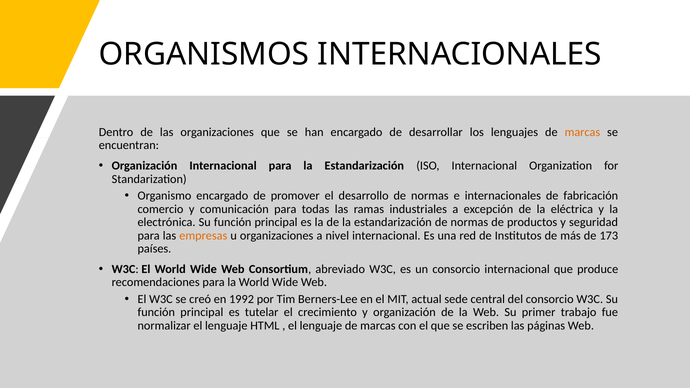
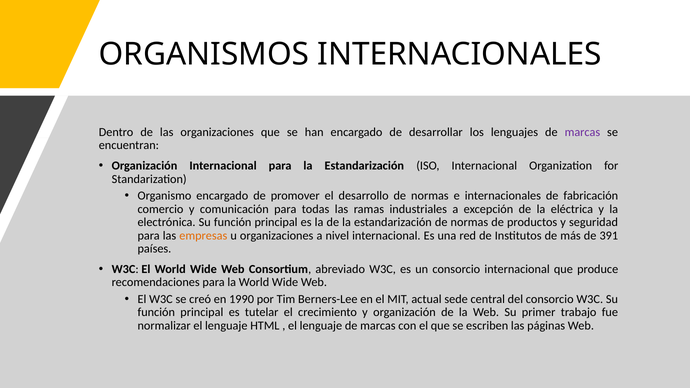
marcas at (582, 132) colour: orange -> purple
173: 173 -> 391
1992: 1992 -> 1990
